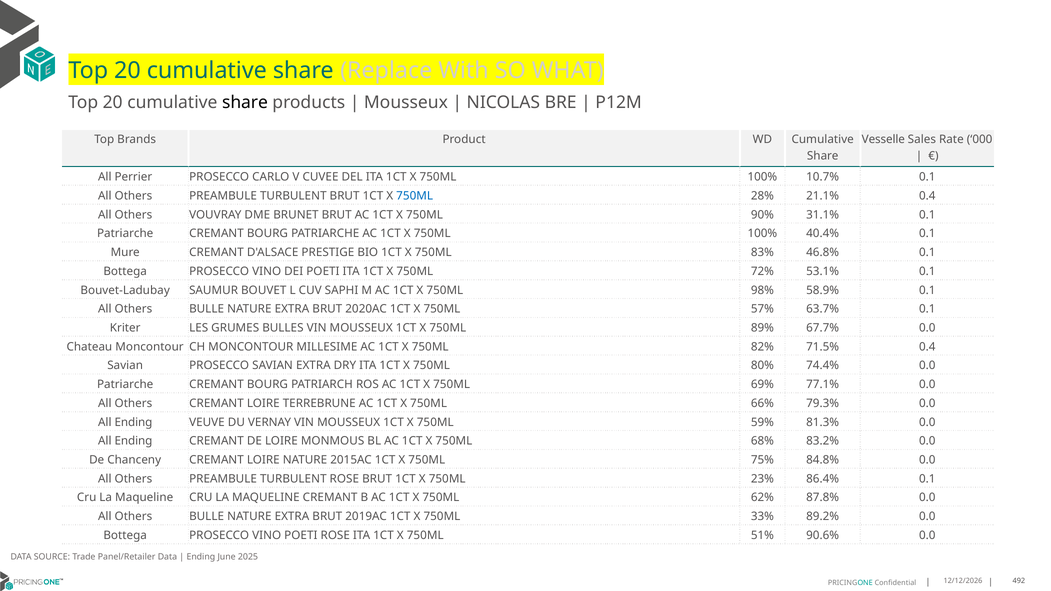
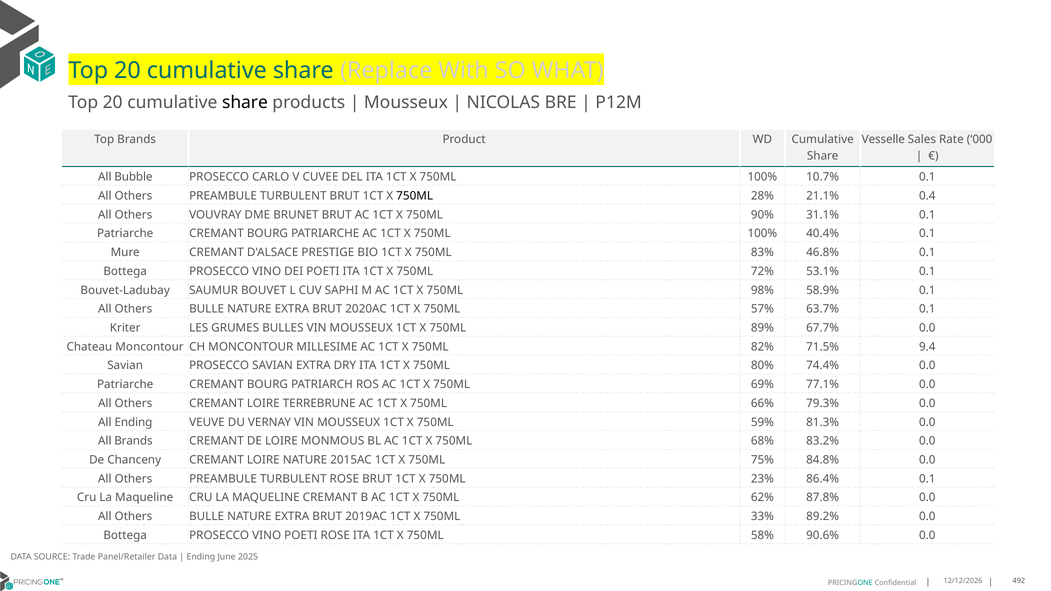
Perrier: Perrier -> Bubble
750ML at (415, 196) colour: blue -> black
71.5% 0.4: 0.4 -> 9.4
Ending at (133, 441): Ending -> Brands
51%: 51% -> 58%
